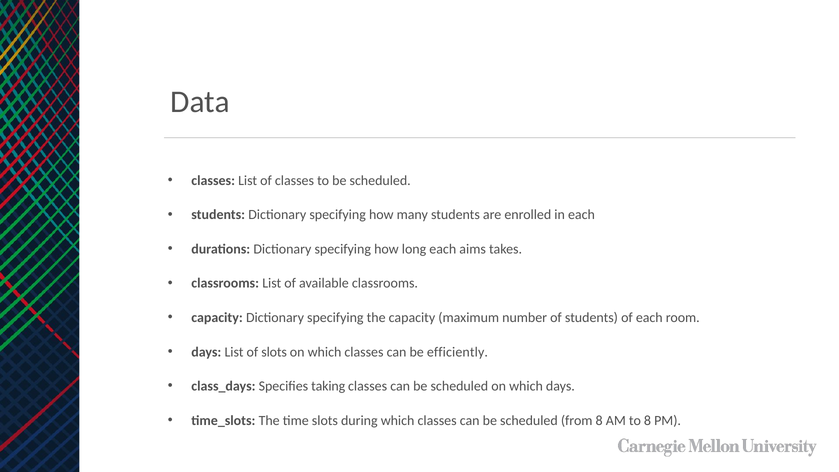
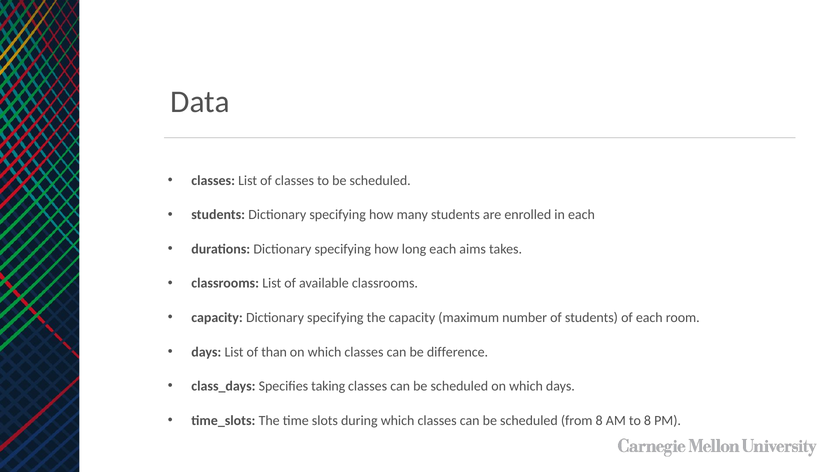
of slots: slots -> than
efficiently: efficiently -> difference
